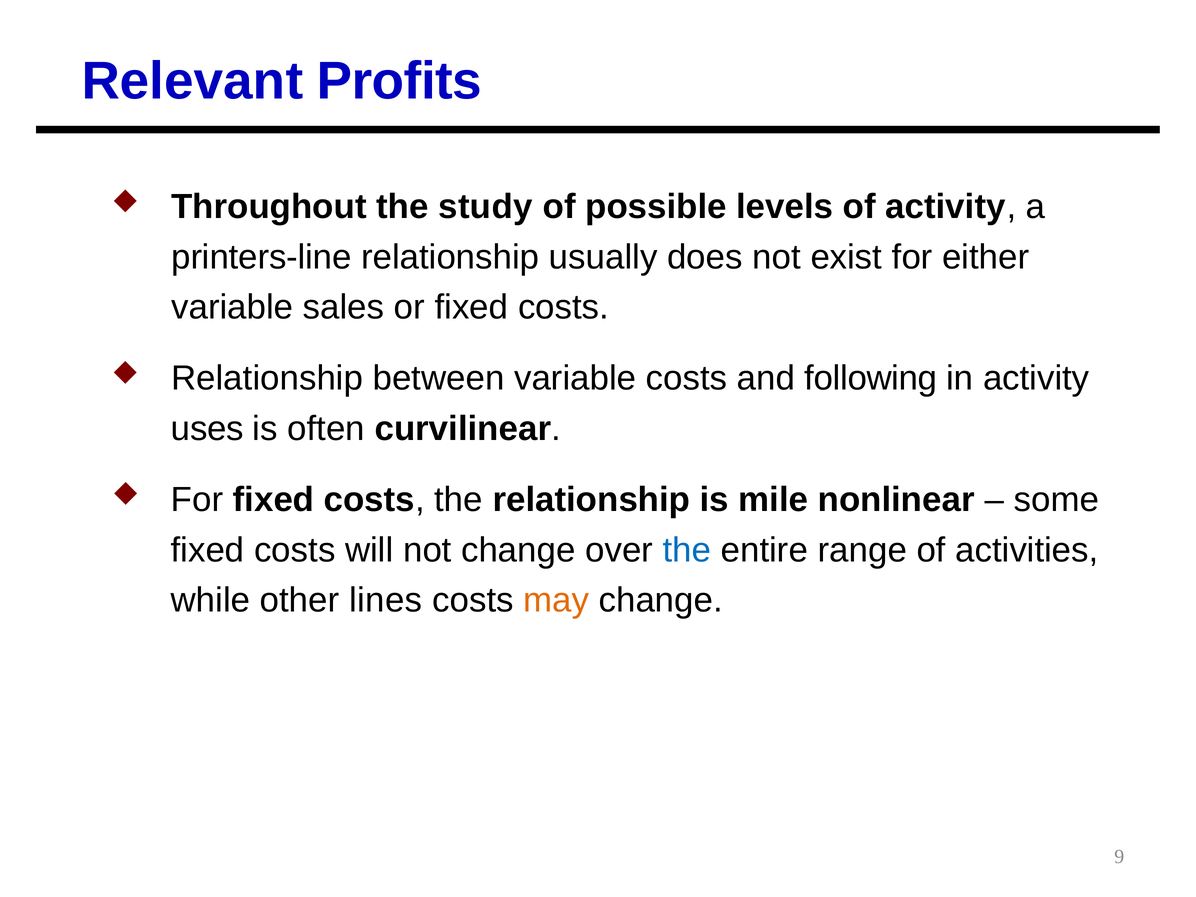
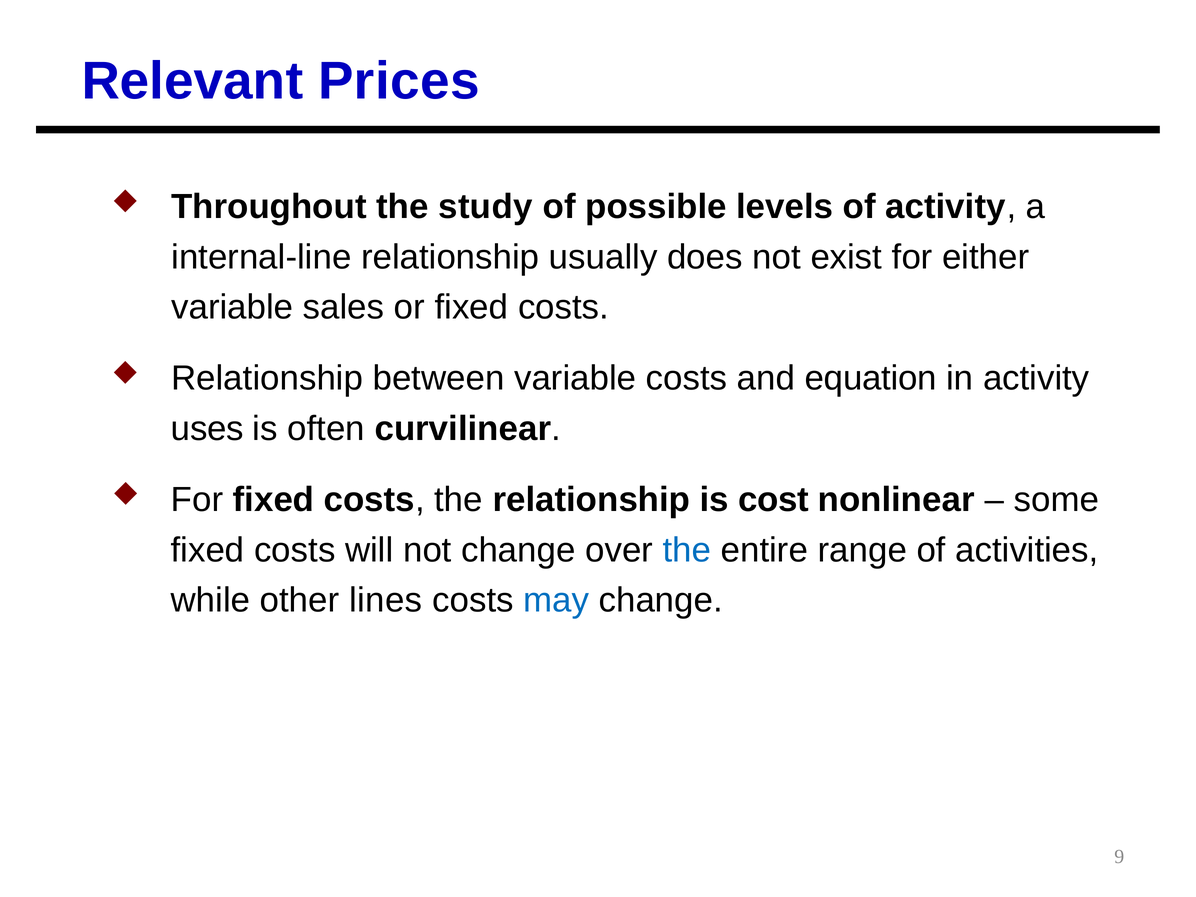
Profits: Profits -> Prices
printers-line: printers-line -> internal-line
following: following -> equation
mile: mile -> cost
may colour: orange -> blue
